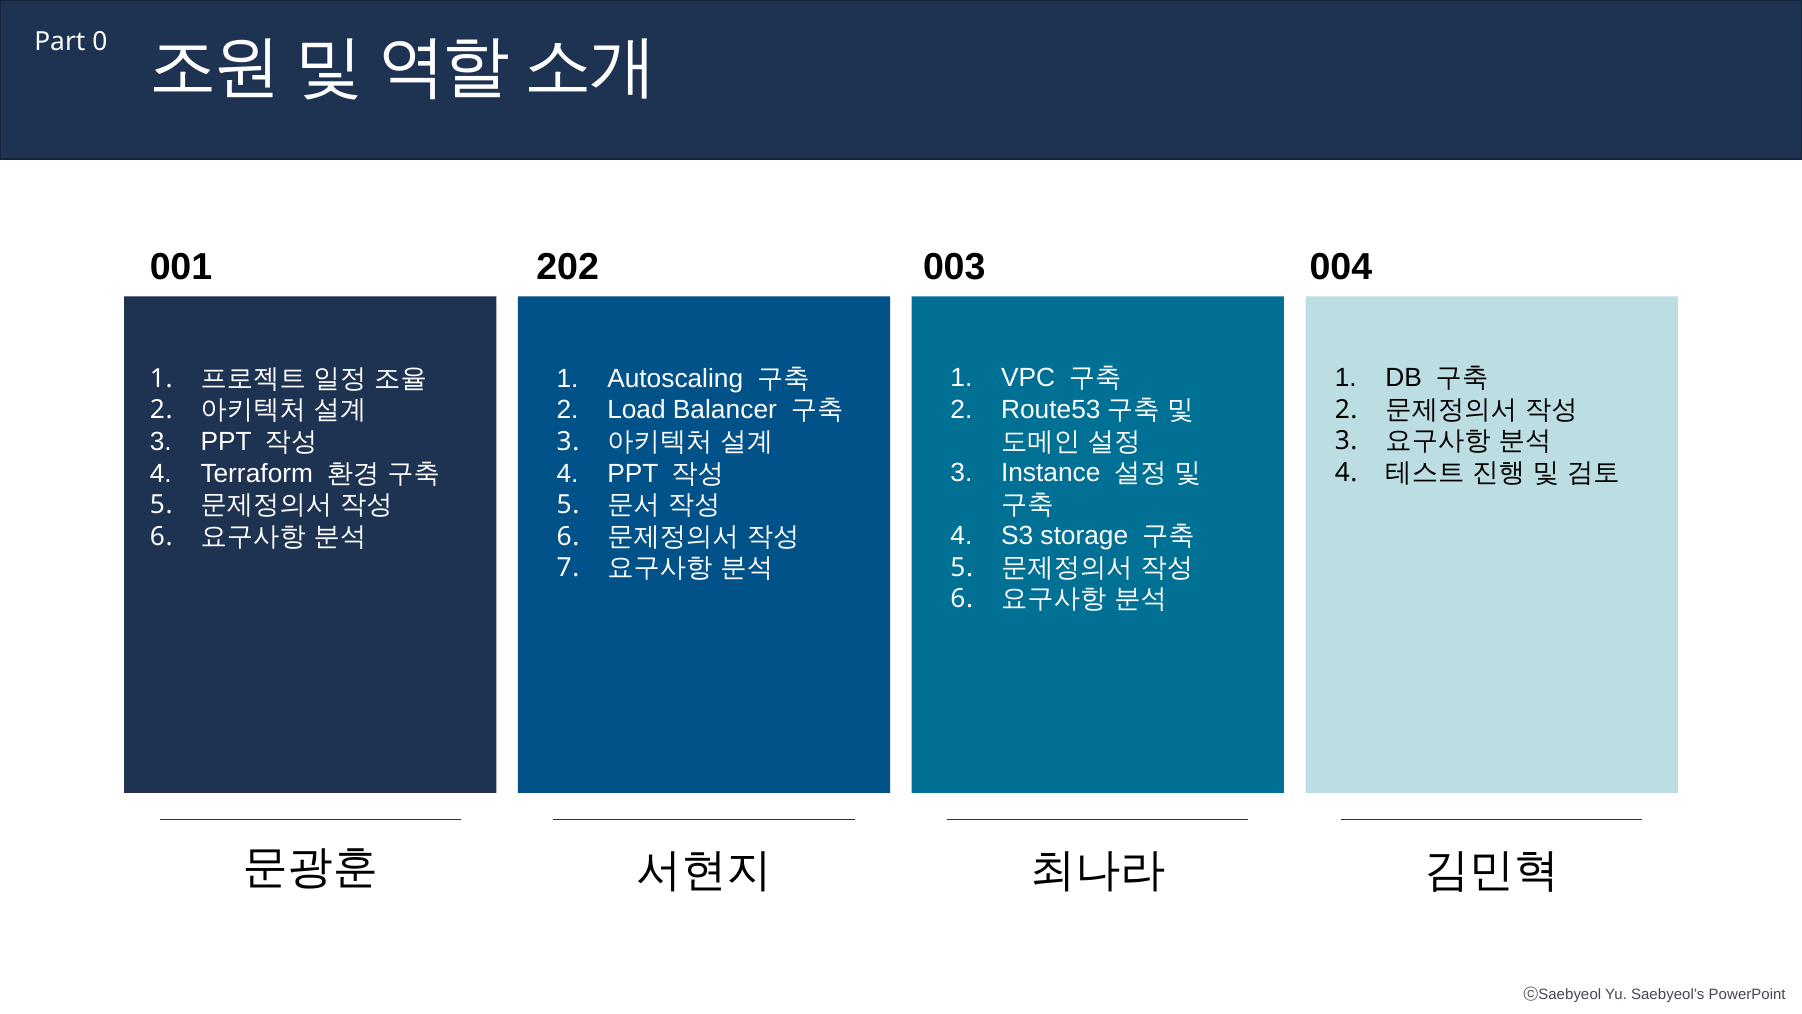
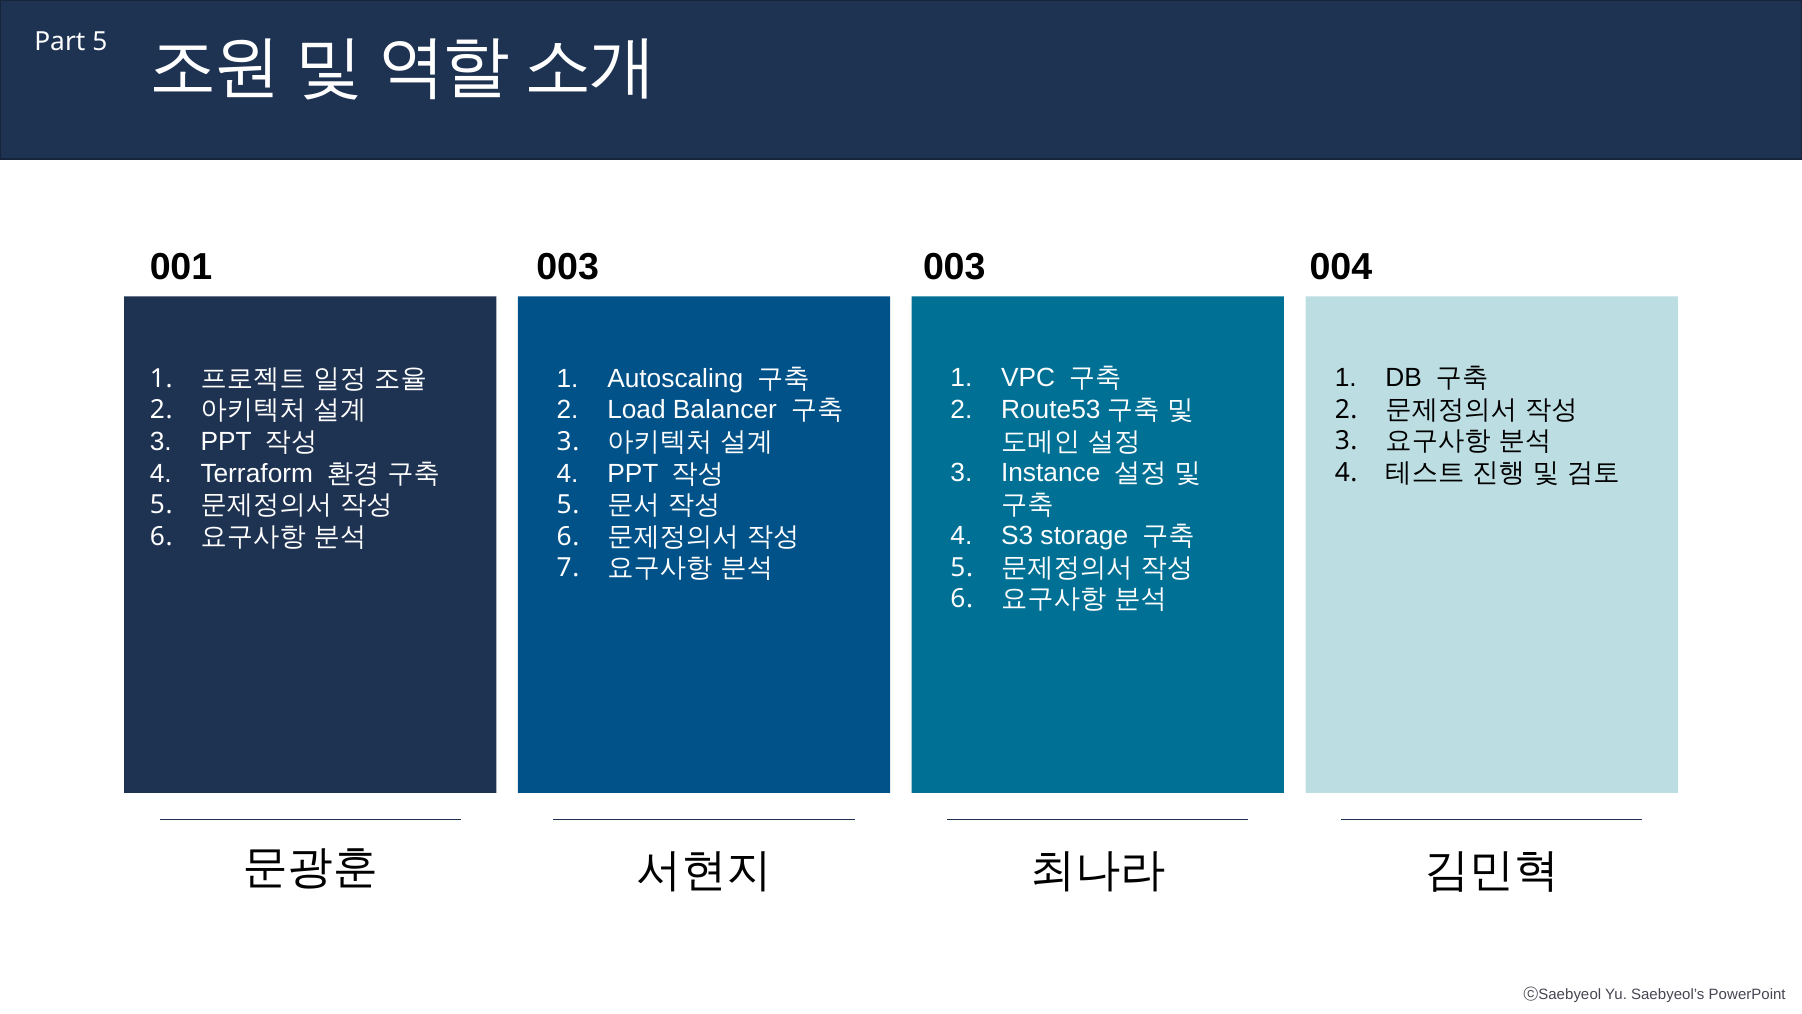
Part 0: 0 -> 5
001 202: 202 -> 003
